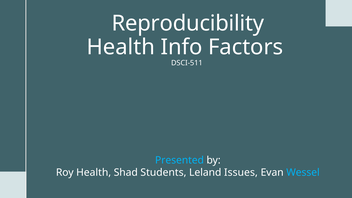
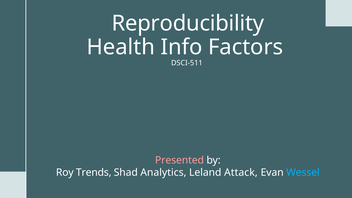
Presented colour: light blue -> pink
Roy Health: Health -> Trends
Students: Students -> Analytics
Issues: Issues -> Attack
